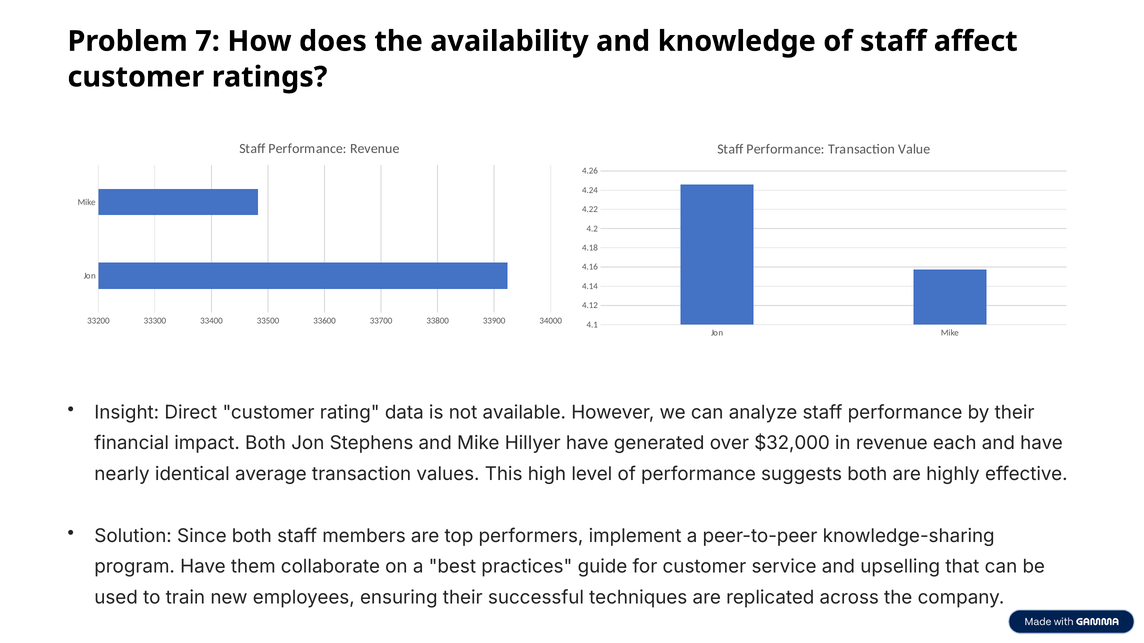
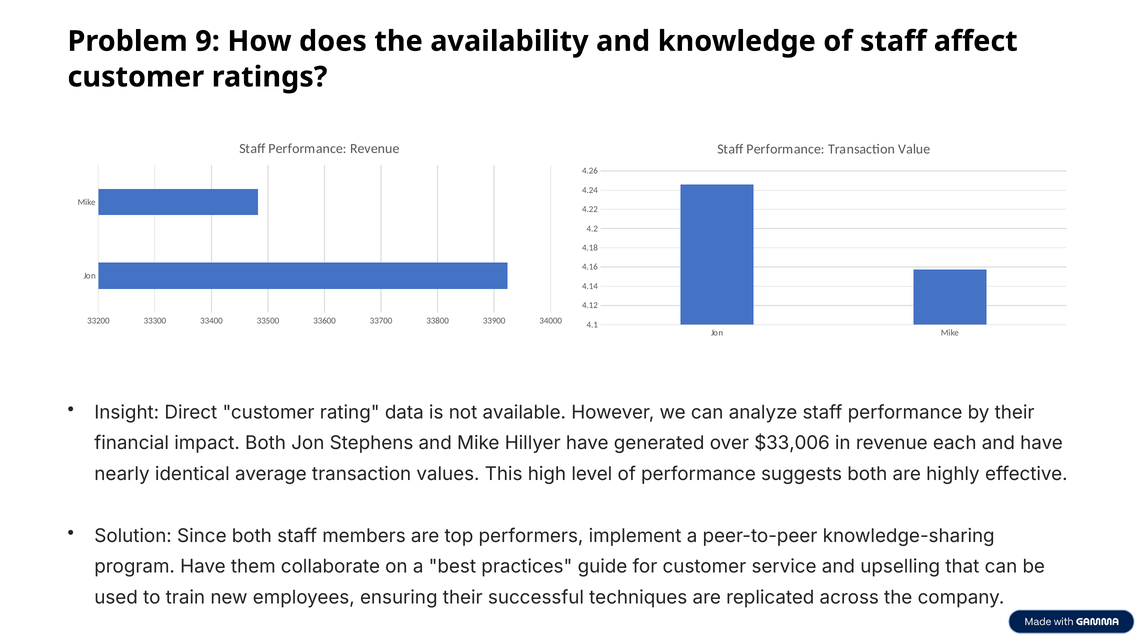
7: 7 -> 9
$32,000: $32,000 -> $33,006
